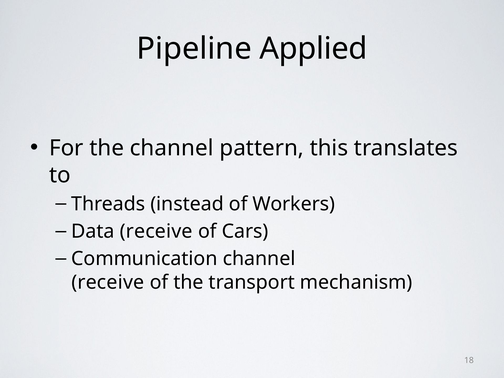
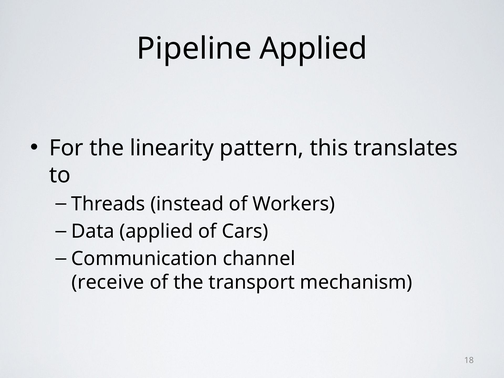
the channel: channel -> linearity
Data receive: receive -> applied
